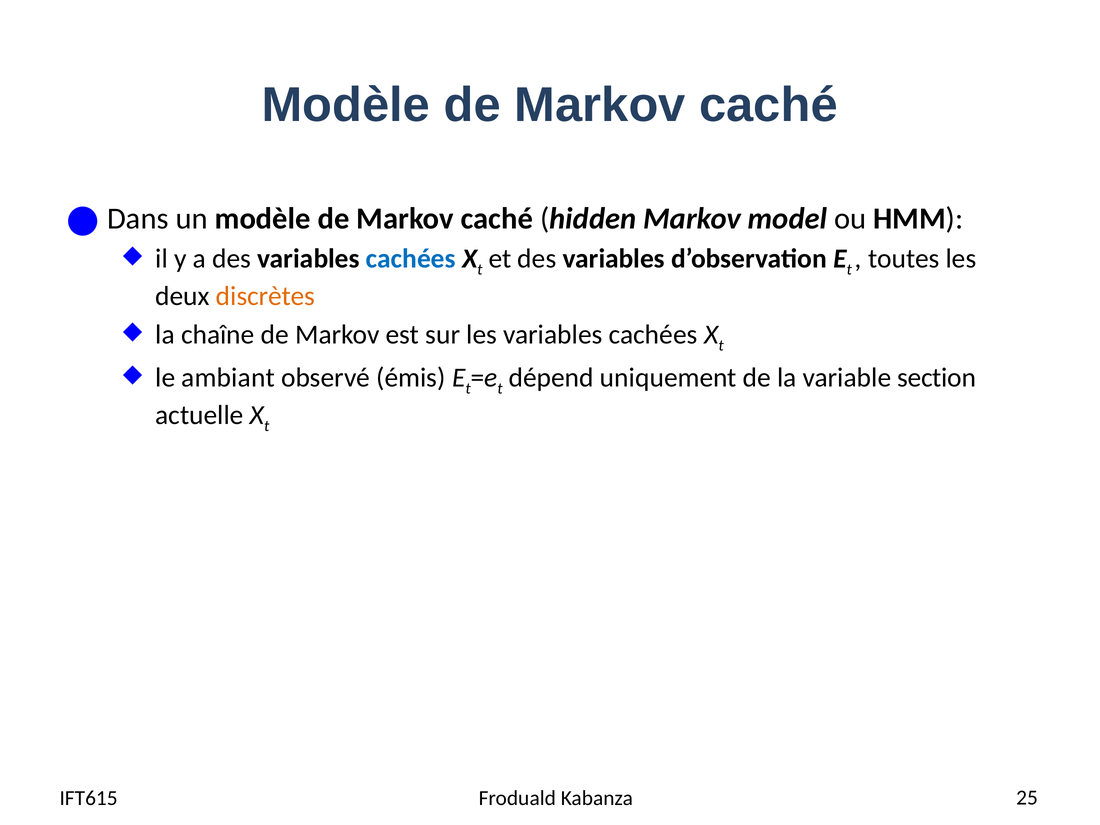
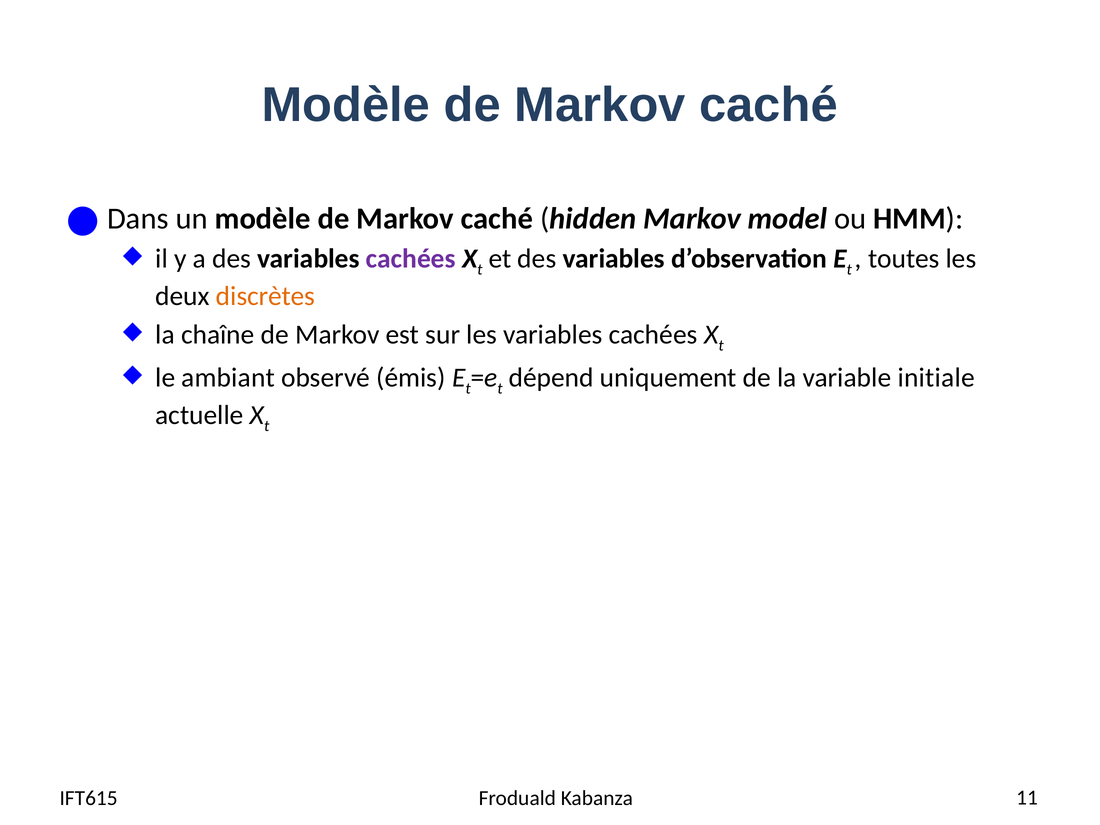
cachées at (411, 259) colour: blue -> purple
section: section -> initiale
25: 25 -> 11
